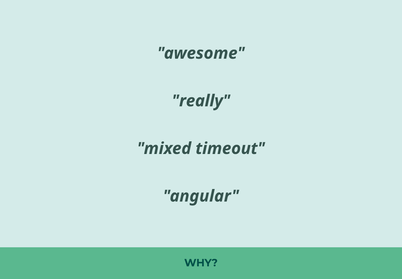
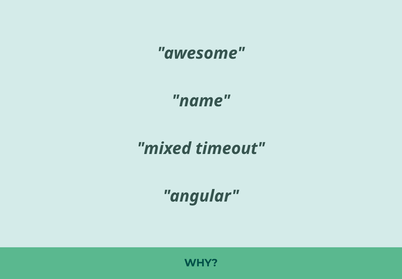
really: really -> name
